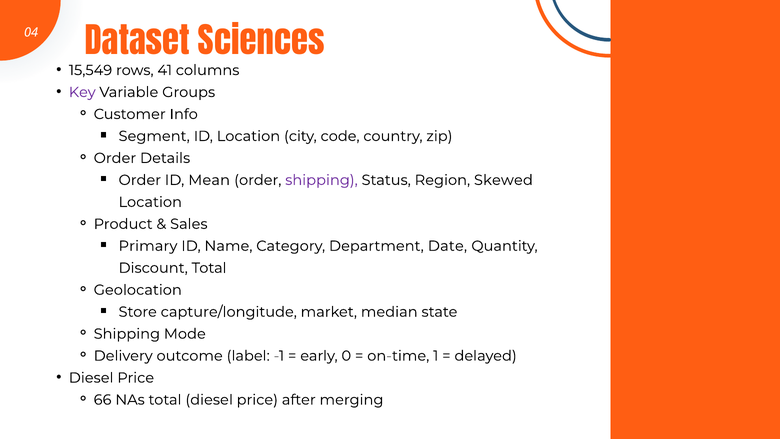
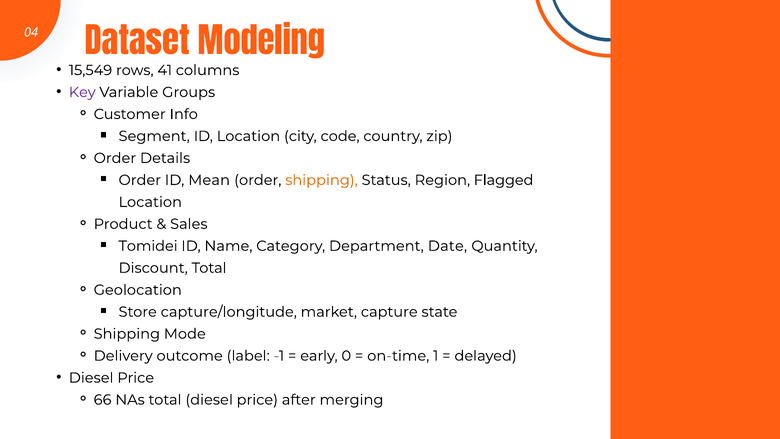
Sciences: Sciences -> Modeling
shipping at (321, 180) colour: purple -> orange
Skewed: Skewed -> Flagged
Primary: Primary -> Tomidei
median: median -> capture
